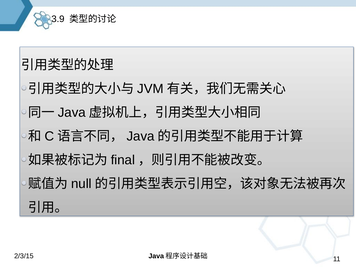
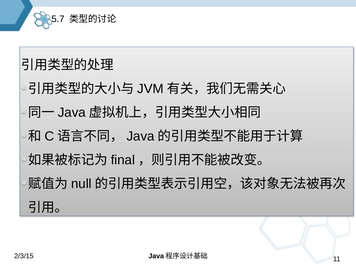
3.9: 3.9 -> 5.7
